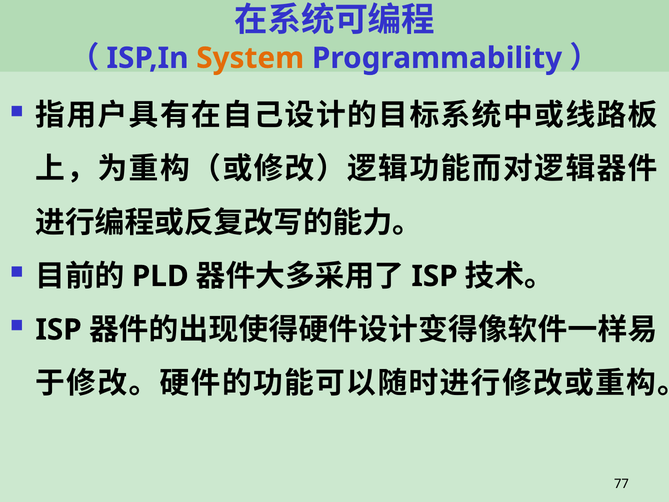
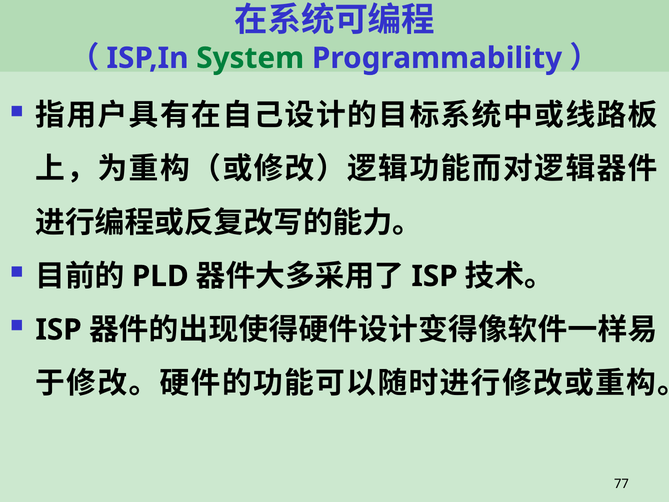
System colour: orange -> green
